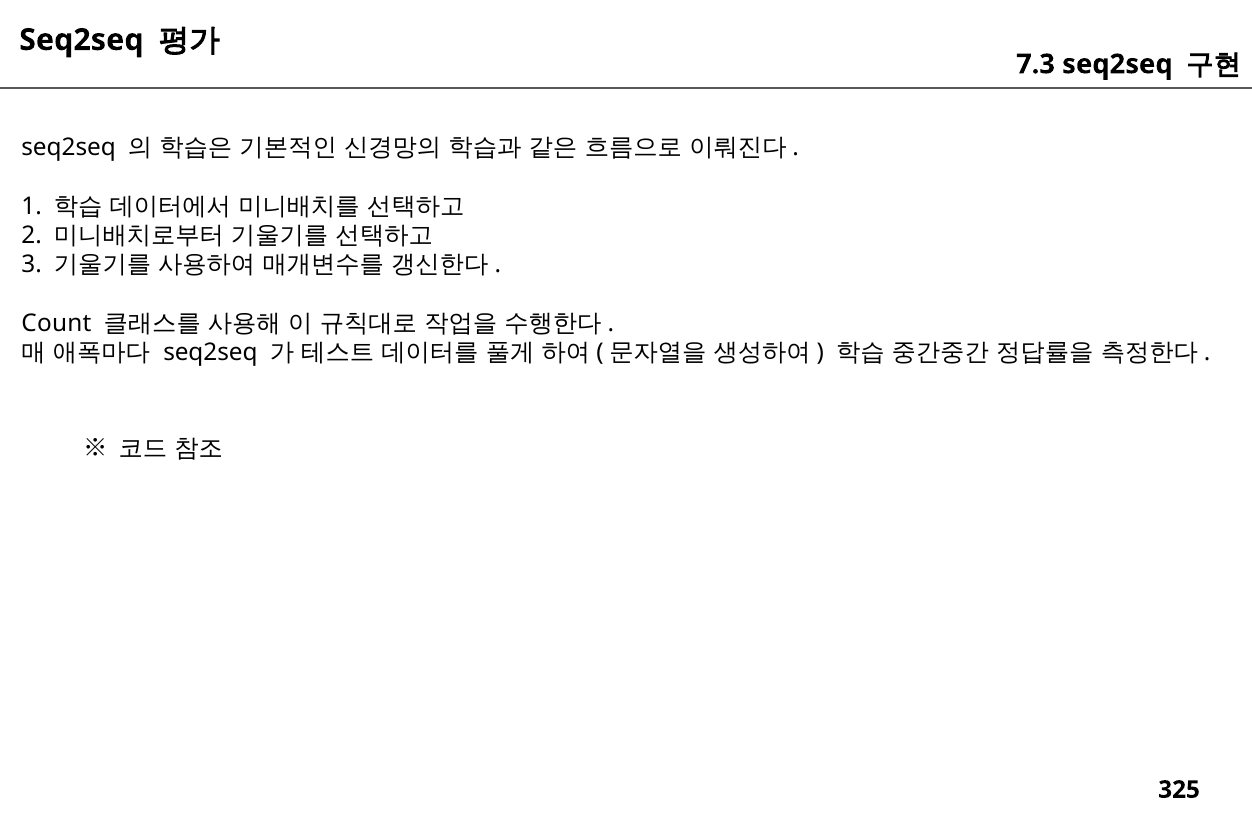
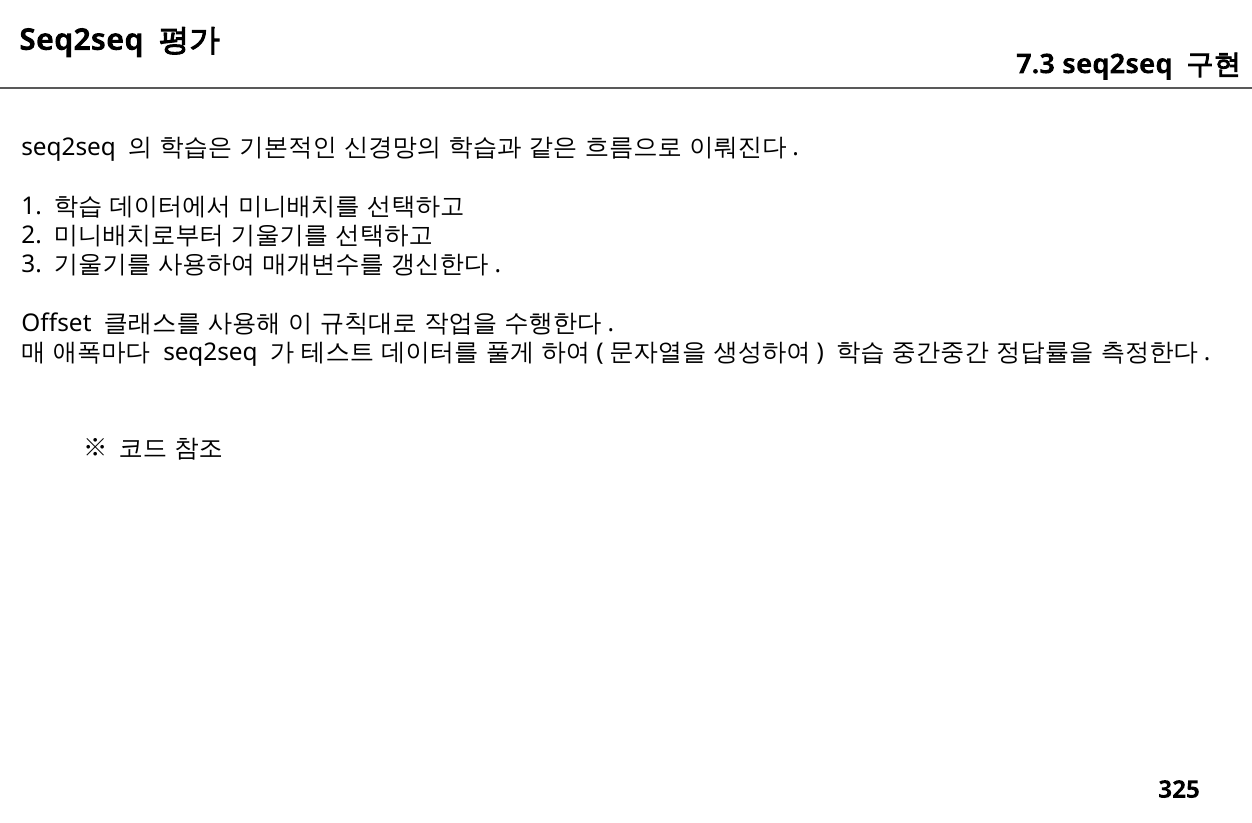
Count: Count -> Offset
